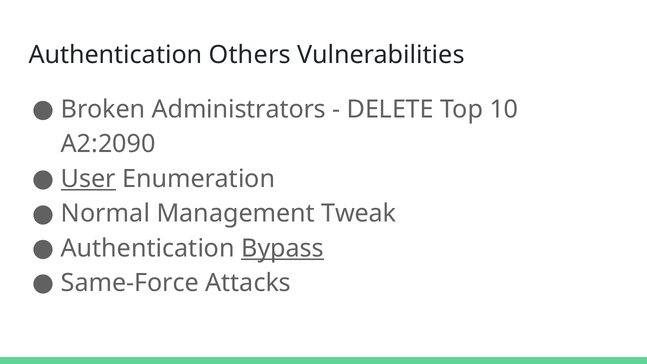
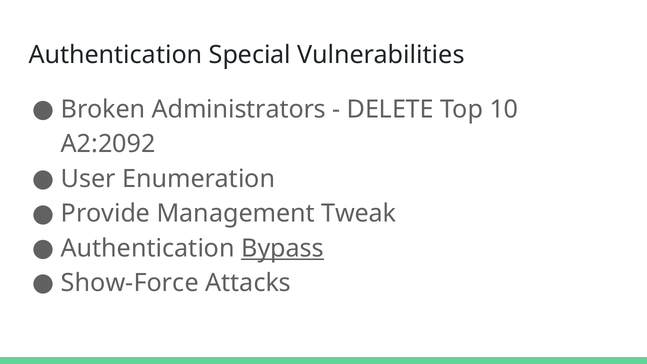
Others: Others -> Special
A2:2090: A2:2090 -> A2:2092
User underline: present -> none
Normal: Normal -> Provide
Same-Force: Same-Force -> Show-Force
